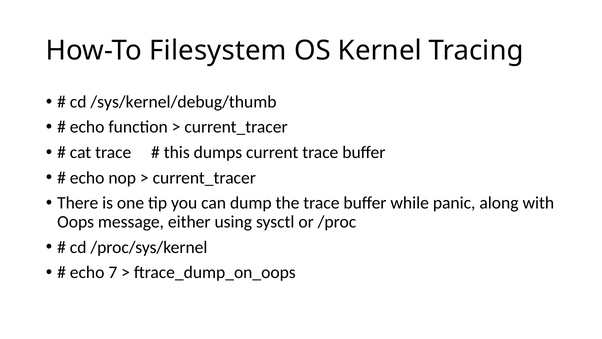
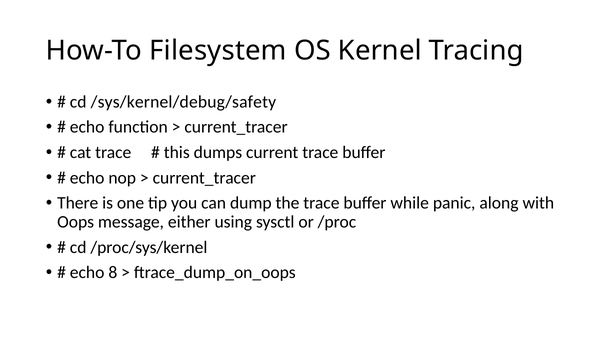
/sys/kernel/debug/thumb: /sys/kernel/debug/thumb -> /sys/kernel/debug/safety
7: 7 -> 8
